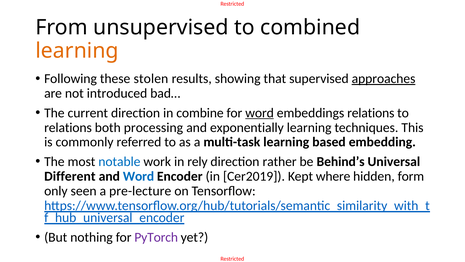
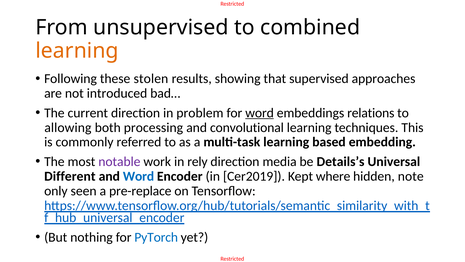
approaches underline: present -> none
combine: combine -> problem
relations at (68, 127): relations -> allowing
exponentially: exponentially -> convolutional
notable colour: blue -> purple
rather: rather -> media
Behind’s: Behind’s -> Details’s
form: form -> note
pre-lecture: pre-lecture -> pre-replace
PyTorch colour: purple -> blue
